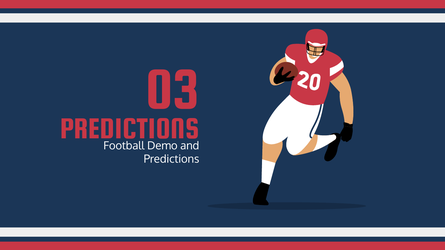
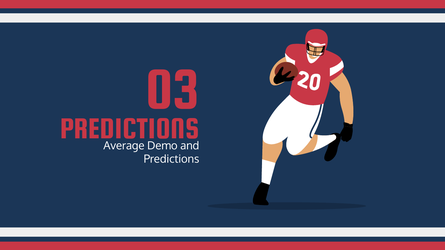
Football: Football -> Average
